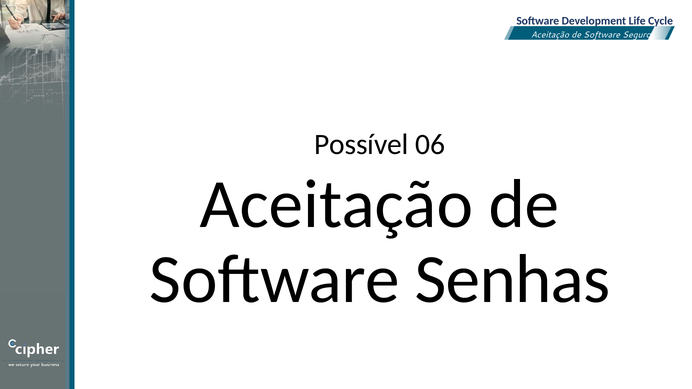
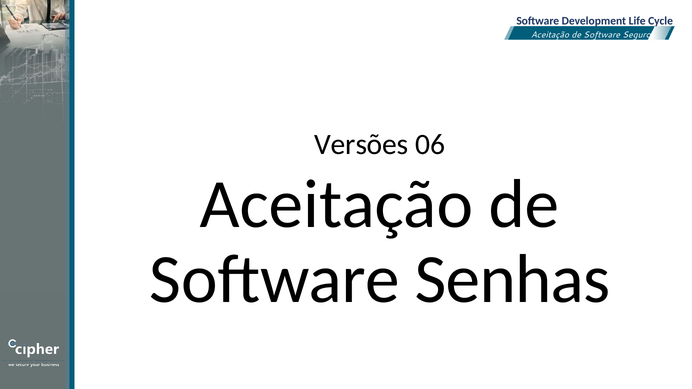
Possível: Possível -> Versões
